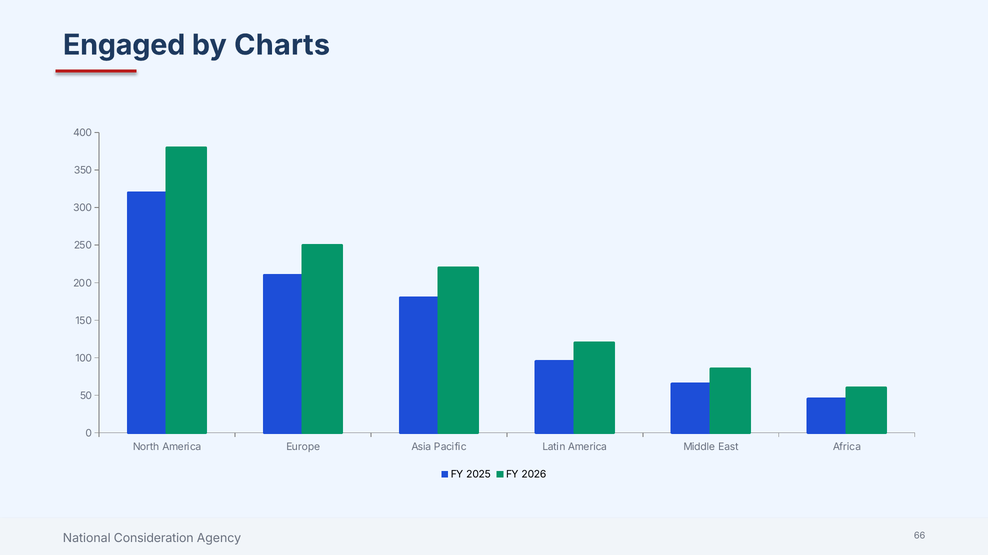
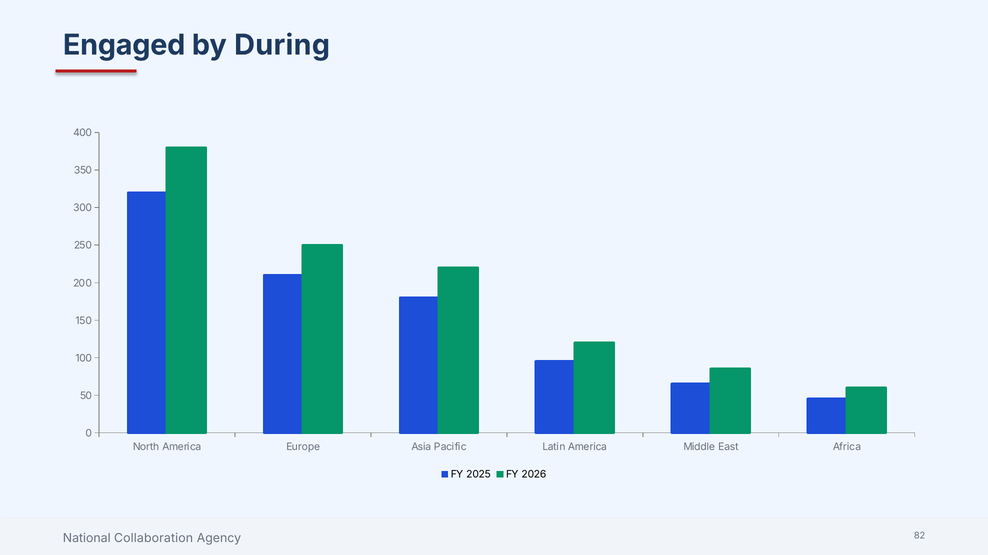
Charts: Charts -> During
Consideration: Consideration -> Collaboration
66: 66 -> 82
